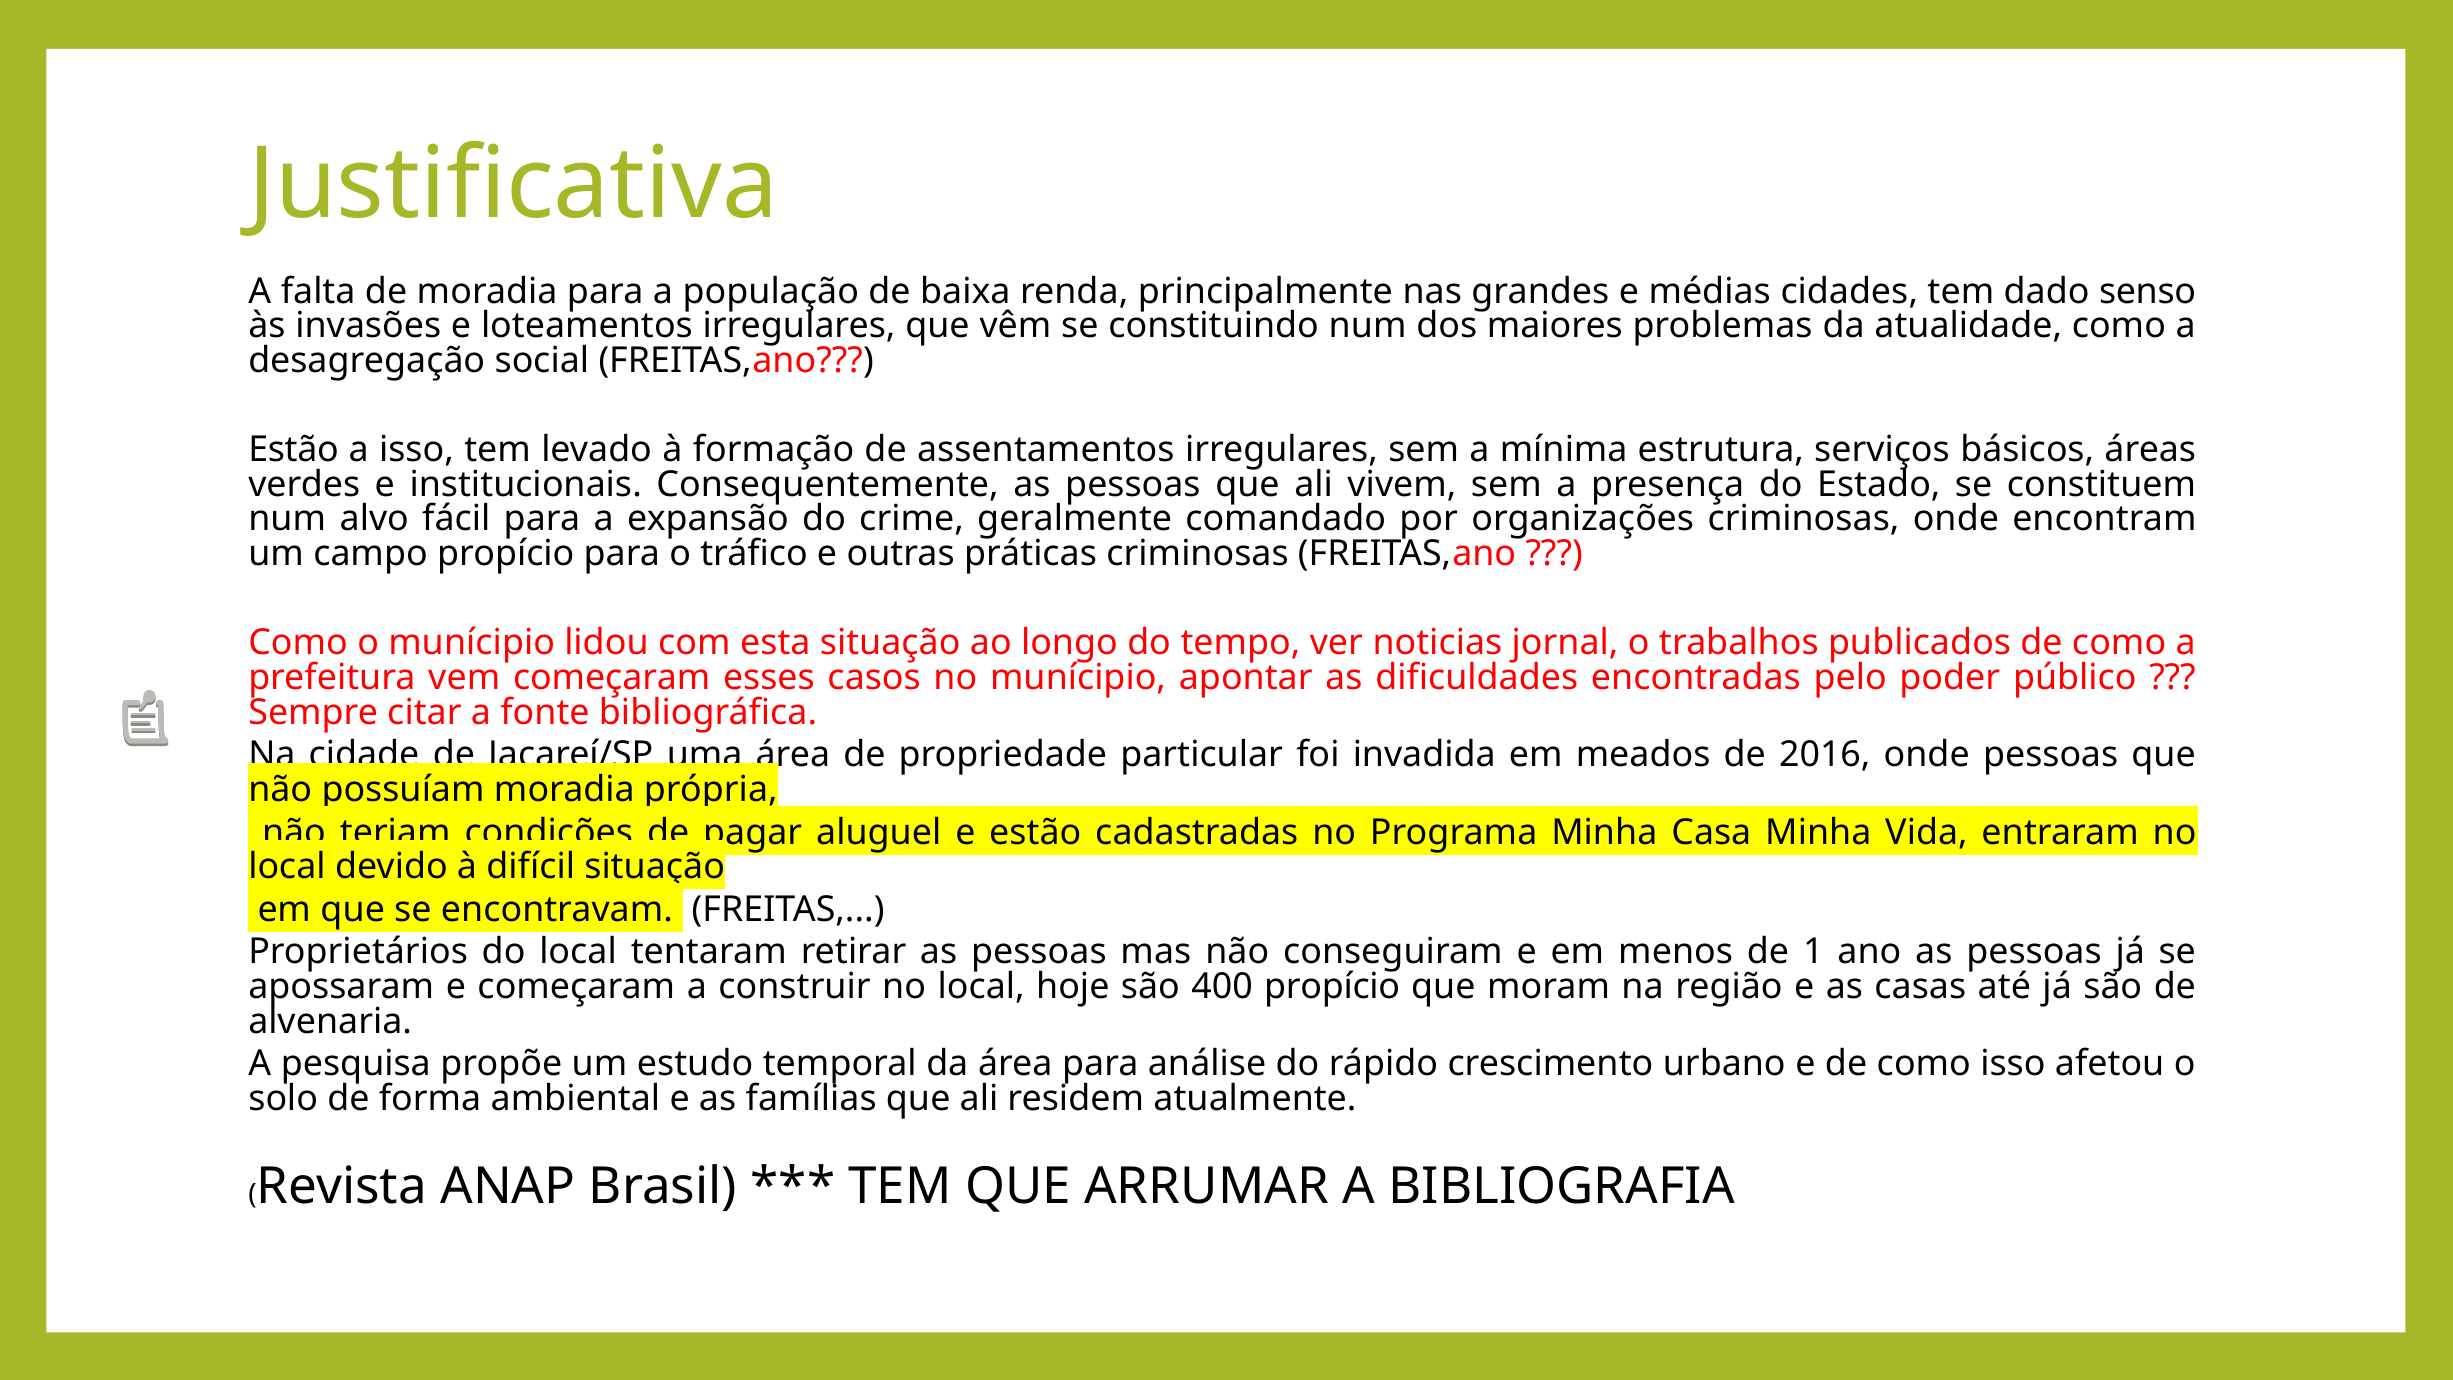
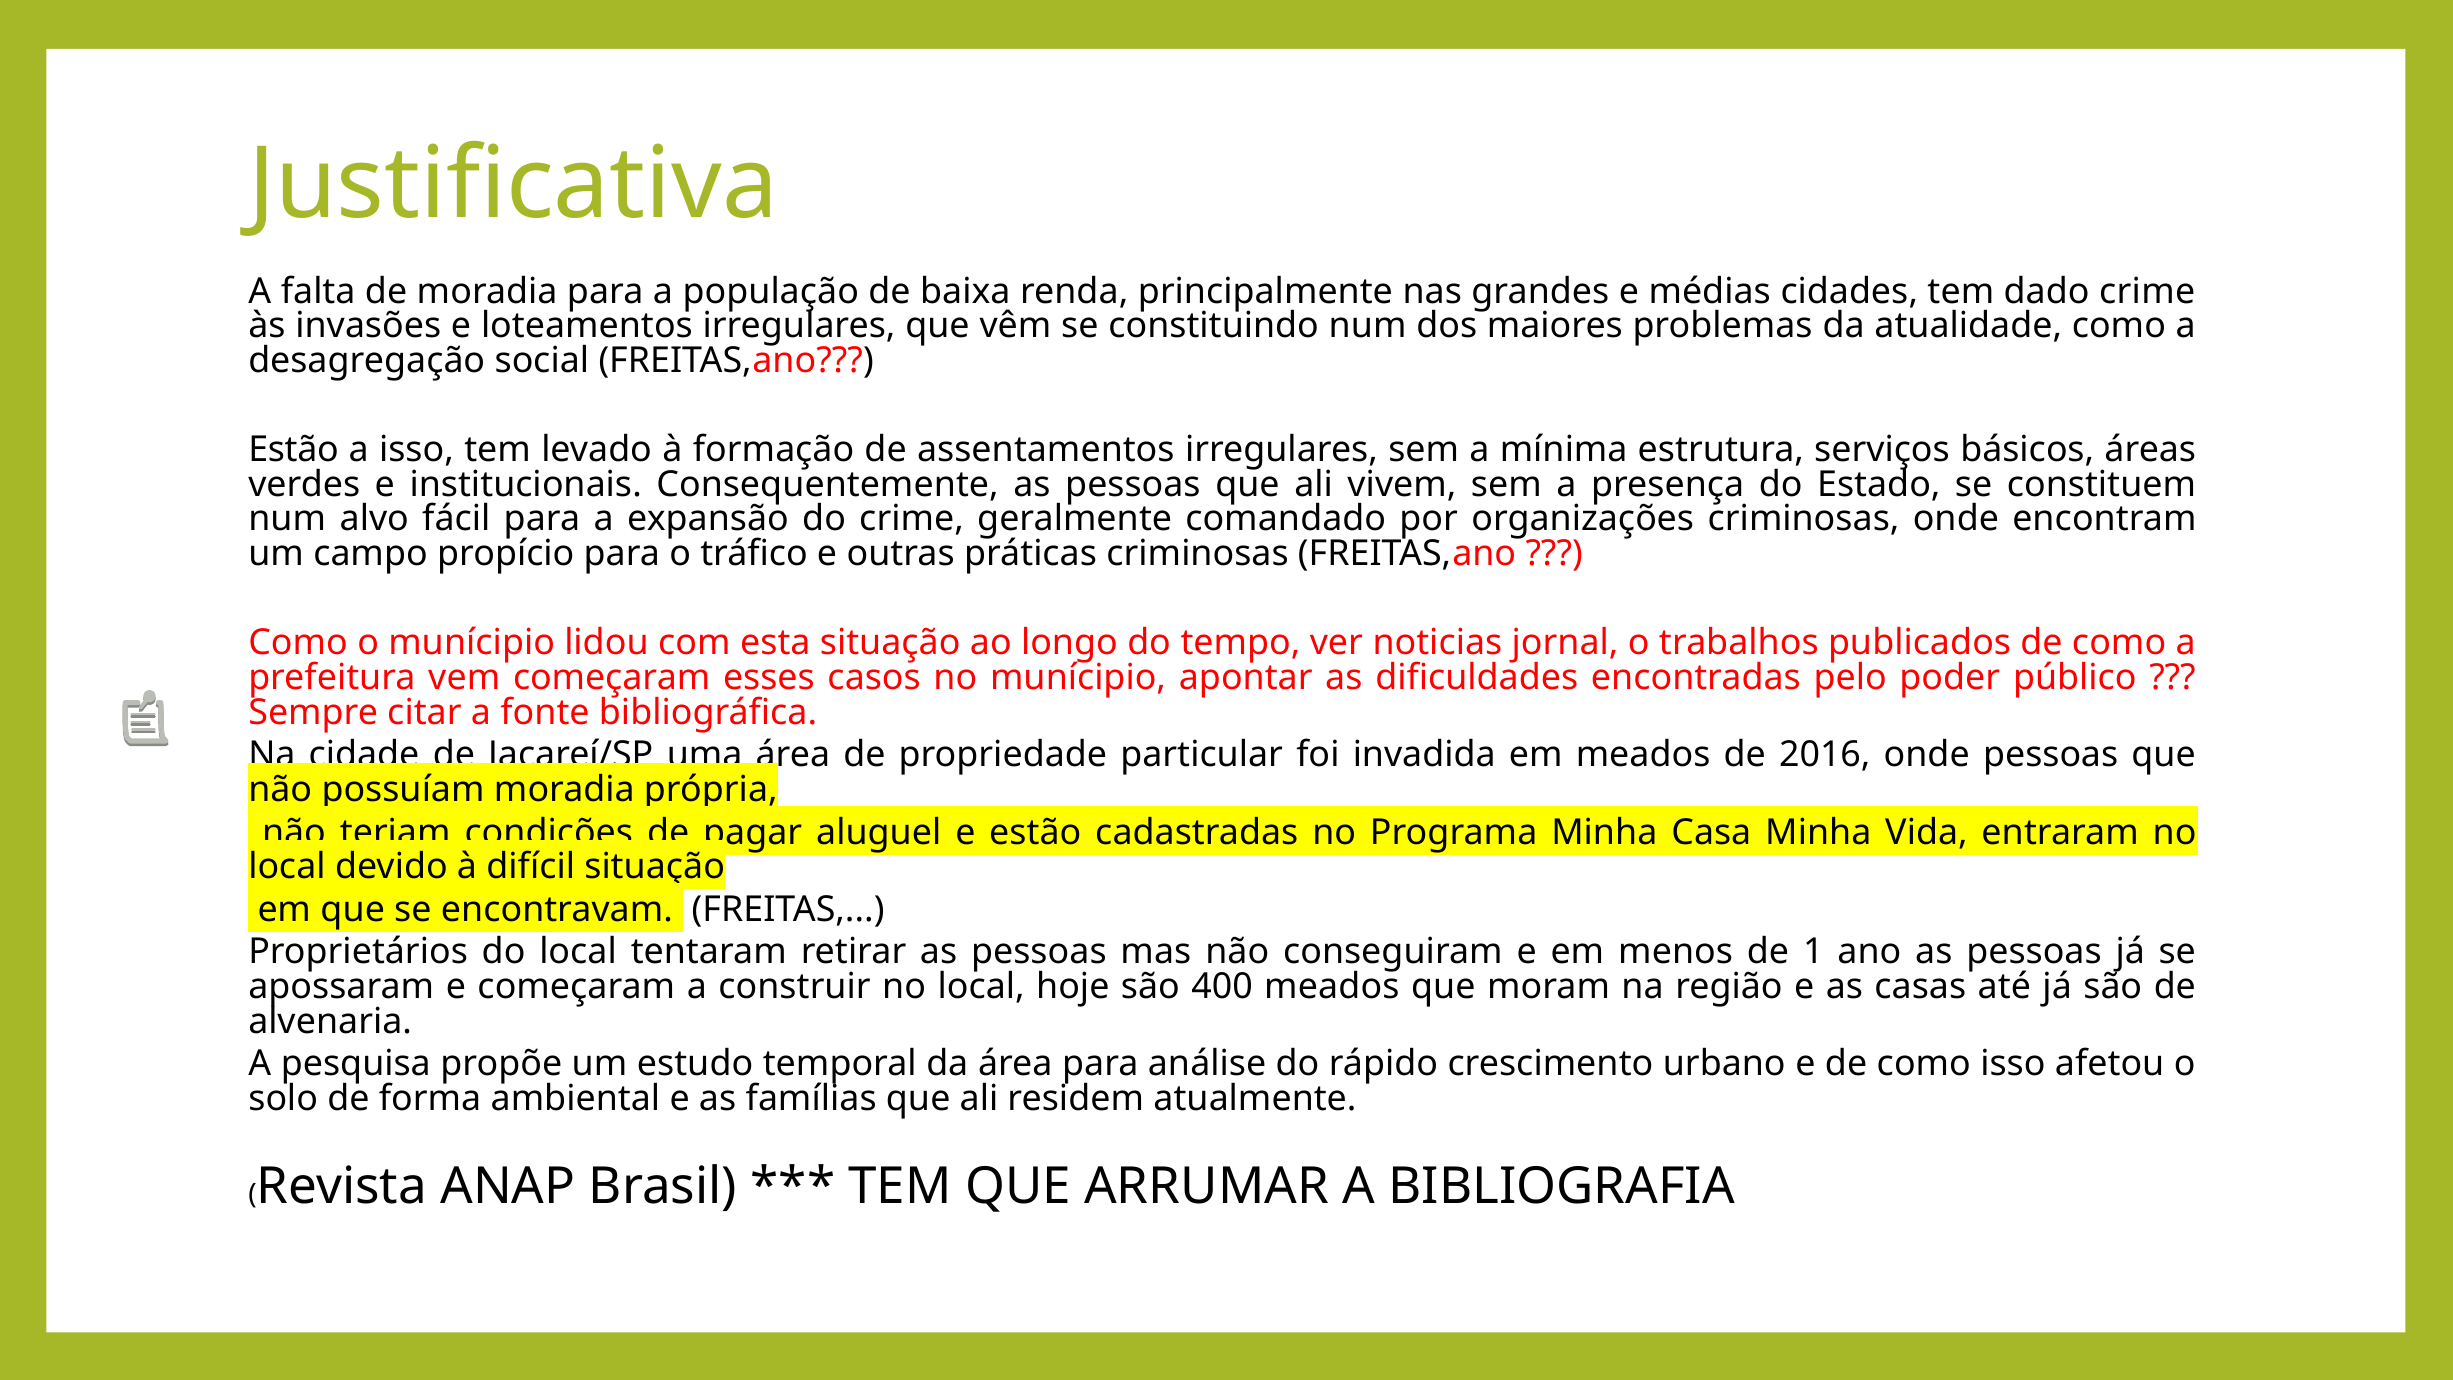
dado senso: senso -> crime
400 propício: propício -> meados
